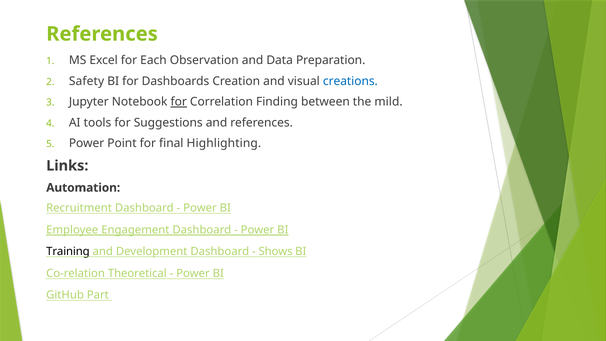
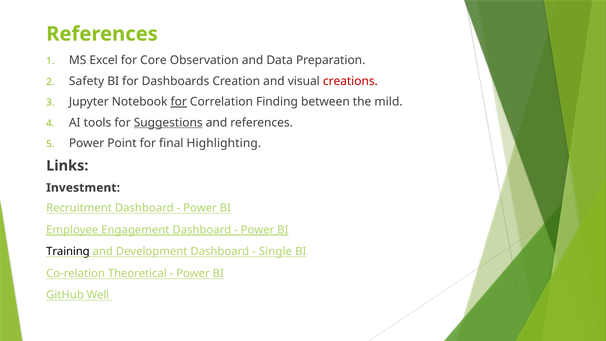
Each: Each -> Core
creations colour: blue -> red
Suggestions underline: none -> present
Automation: Automation -> Investment
Shows: Shows -> Single
Part: Part -> Well
